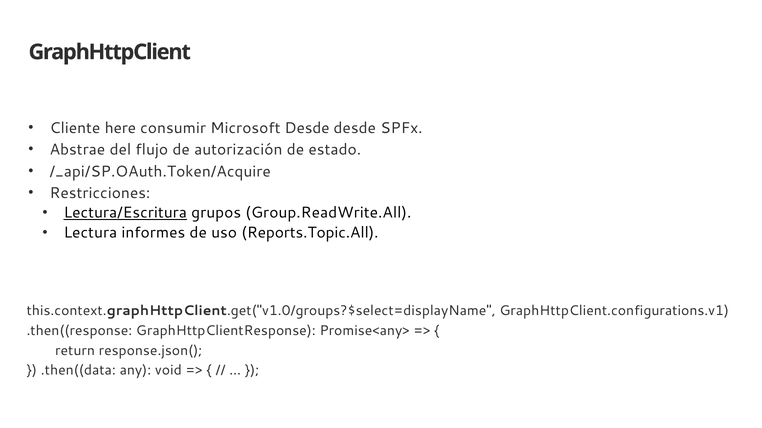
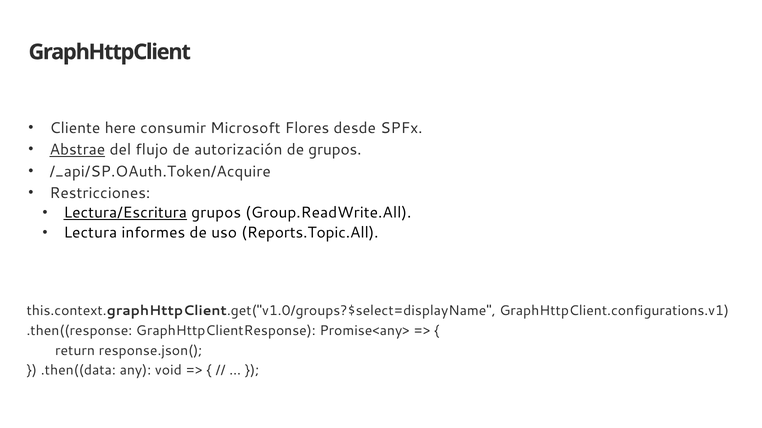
Microsoft Desde: Desde -> Flores
Abstrae underline: none -> present
de estado: estado -> grupos
